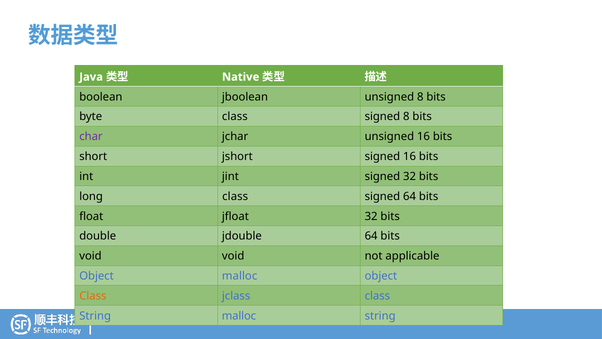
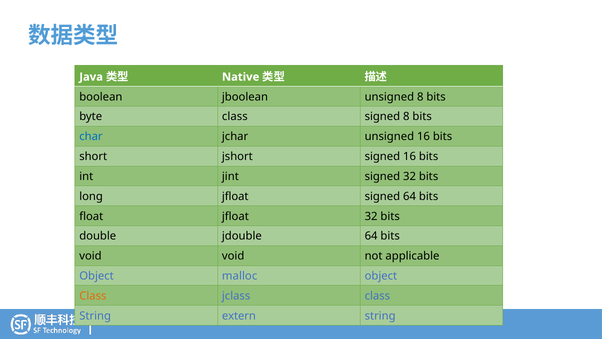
char colour: purple -> blue
long class: class -> jfloat
String malloc: malloc -> extern
